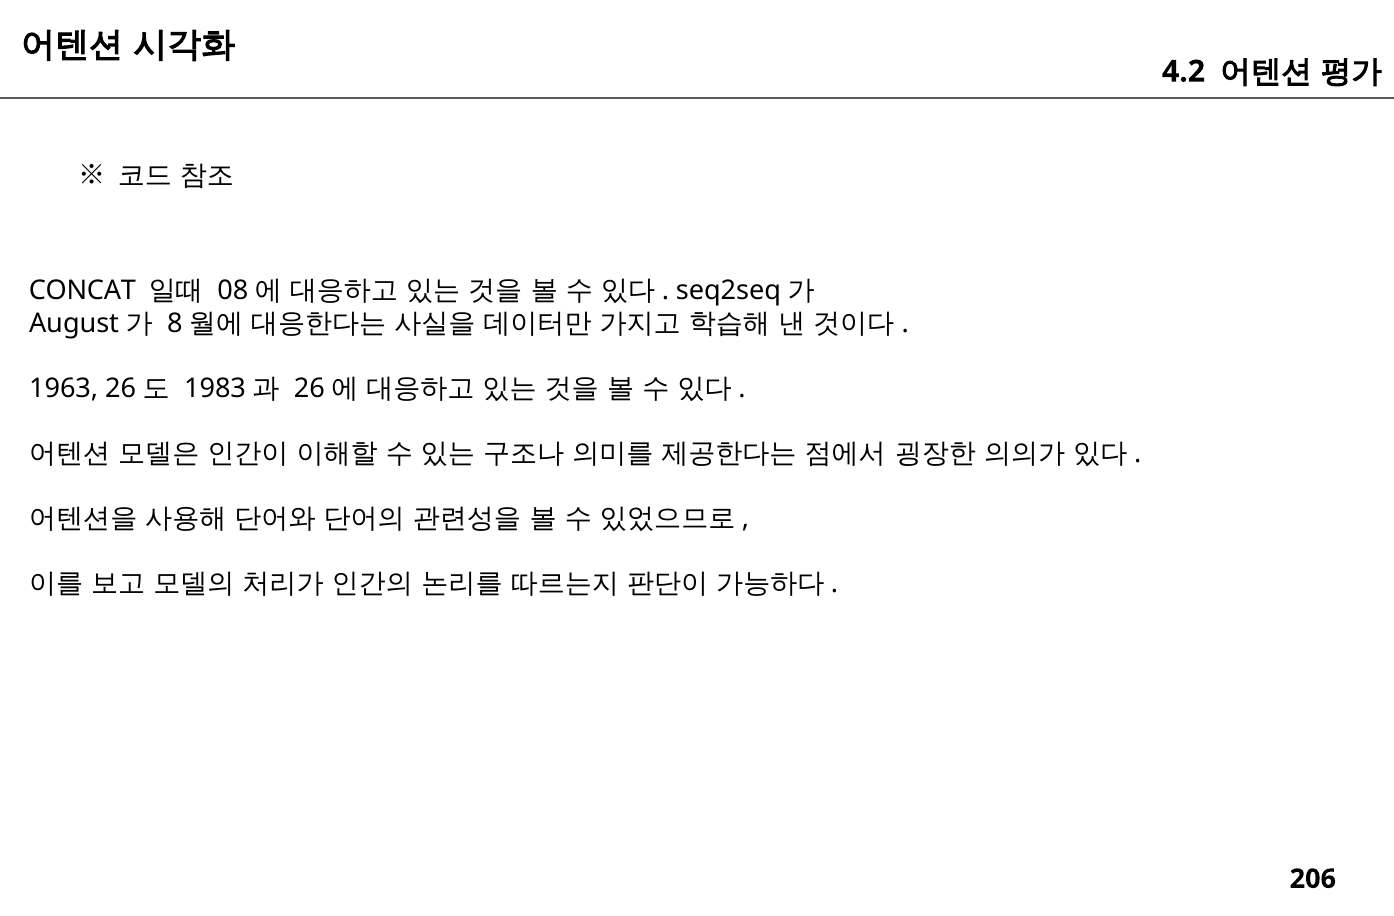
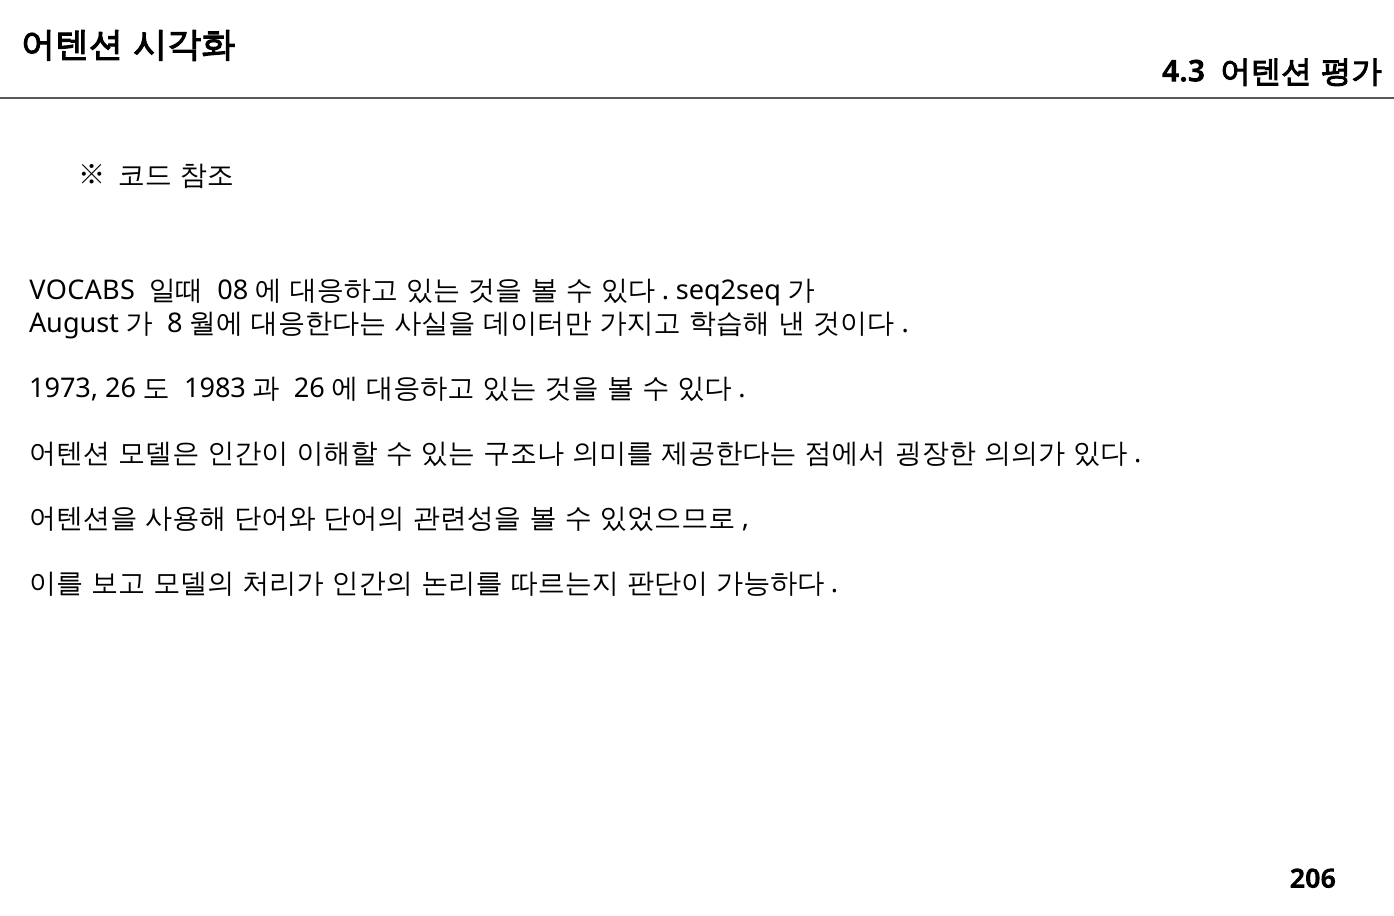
4.2: 4.2 -> 4.3
CONCAT: CONCAT -> VOCABS
1963: 1963 -> 1973
